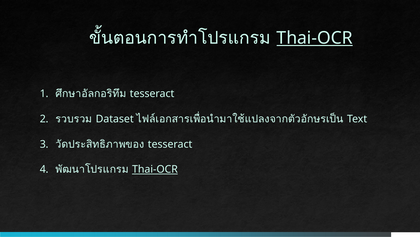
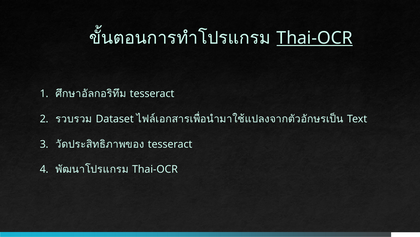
Thai-OCR at (155, 169) underline: present -> none
